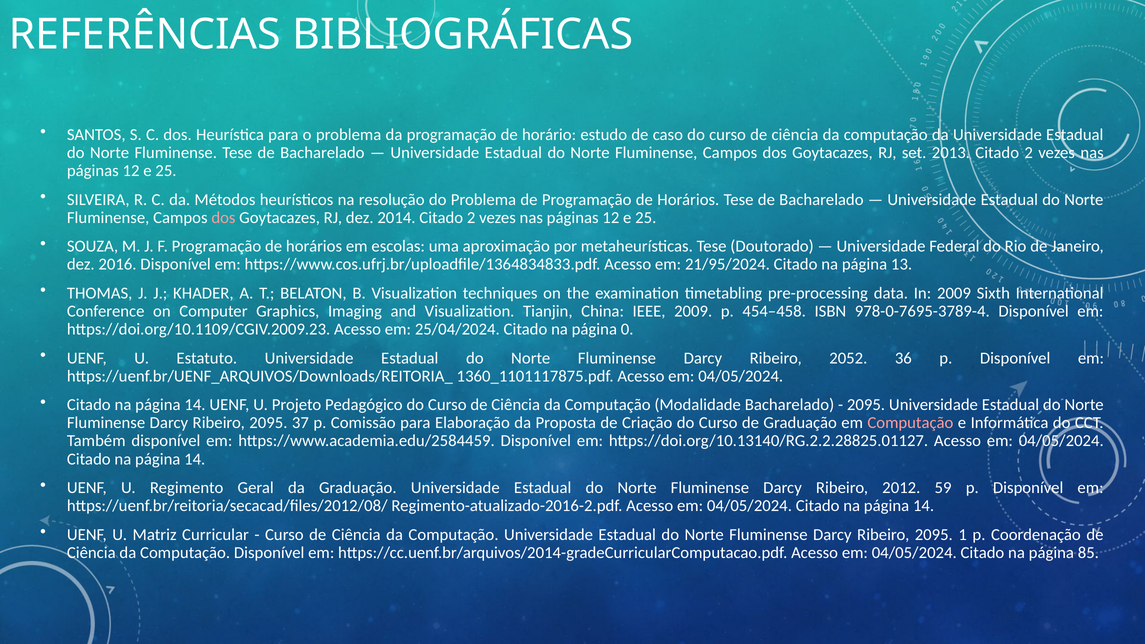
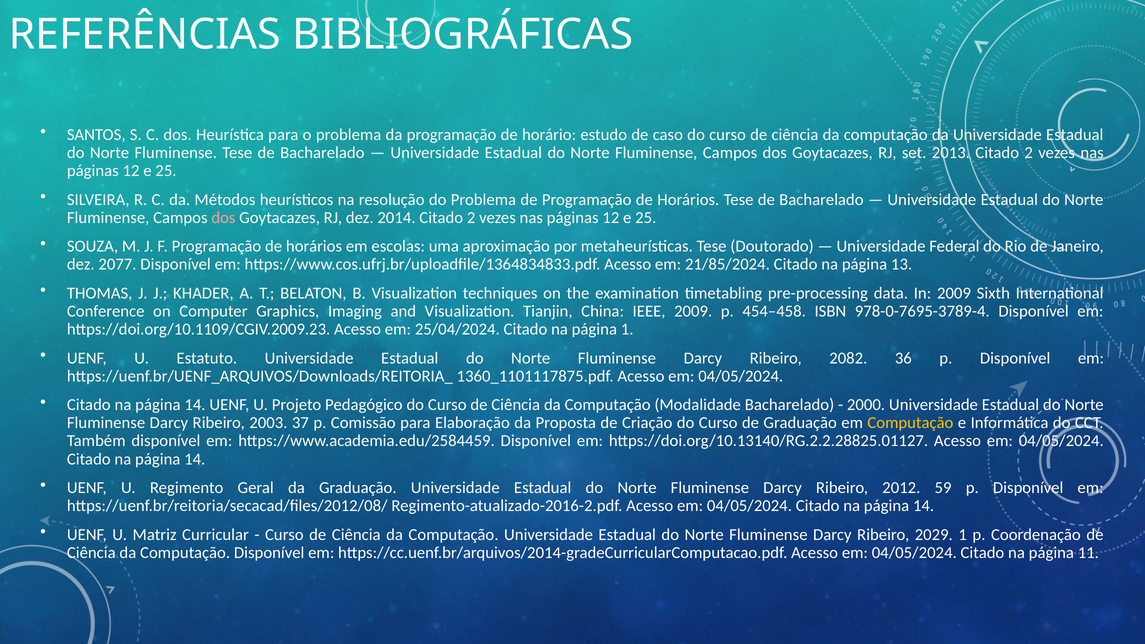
2016: 2016 -> 2077
21/95/2024: 21/95/2024 -> 21/85/2024
página 0: 0 -> 1
2052: 2052 -> 2082
2095 at (866, 405): 2095 -> 2000
2095 at (268, 423): 2095 -> 2003
Computação at (910, 423) colour: pink -> yellow
2095 at (934, 535): 2095 -> 2029
85: 85 -> 11
